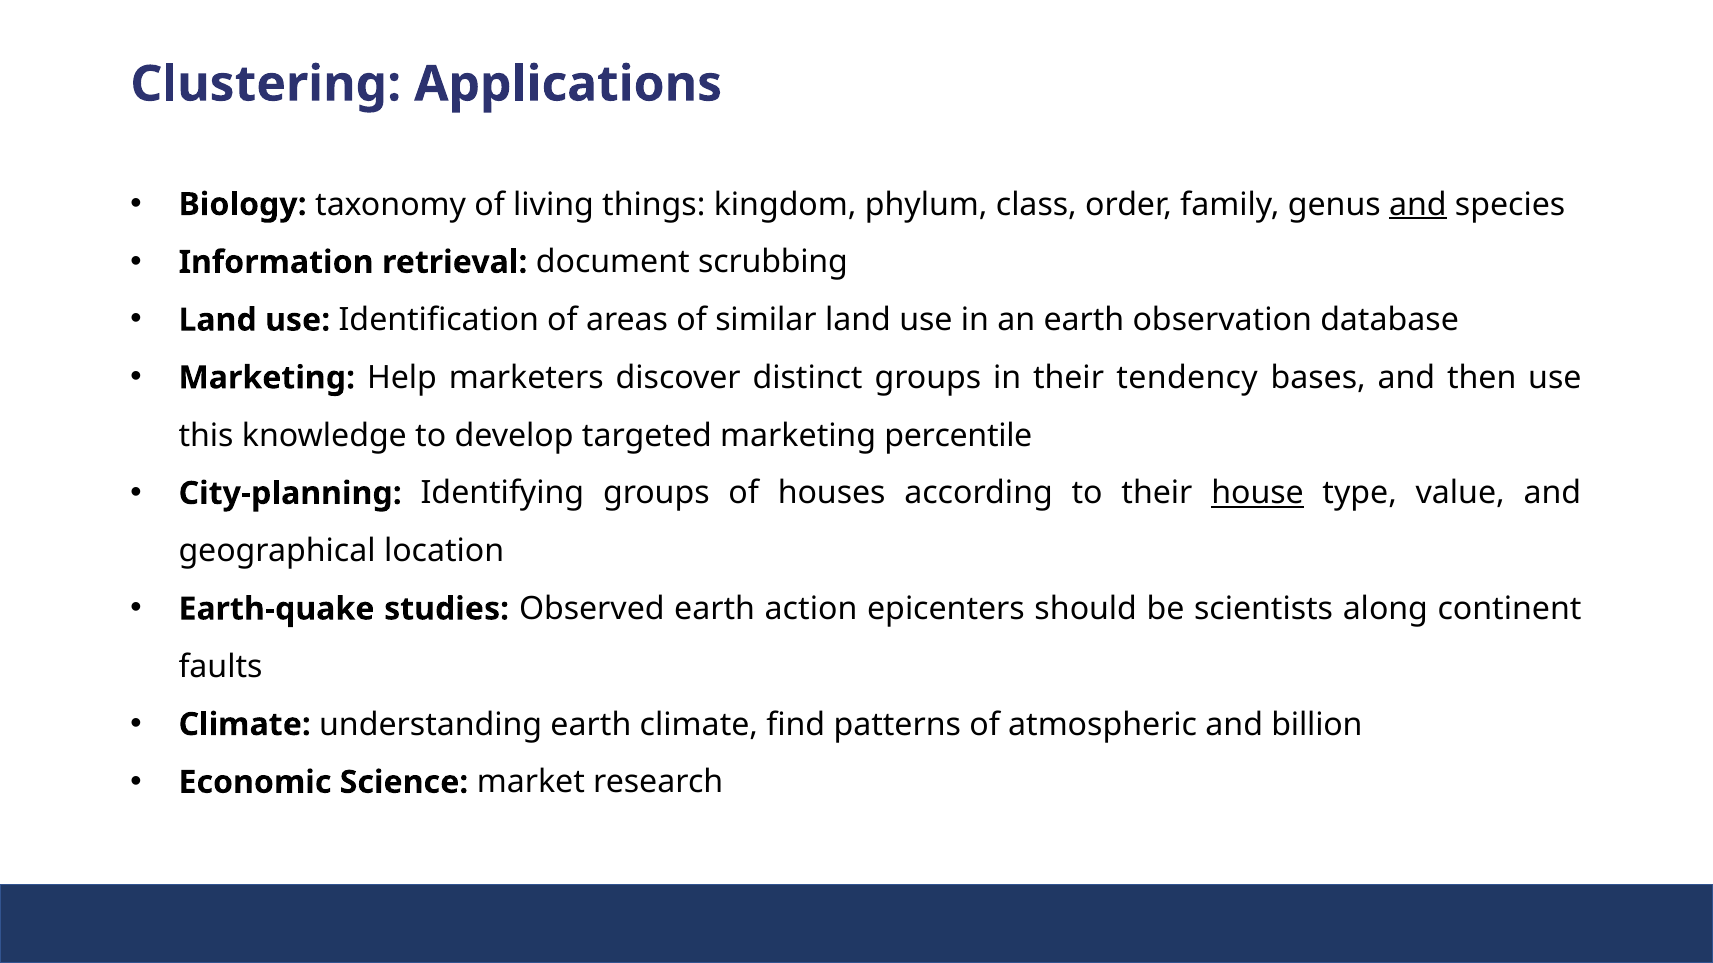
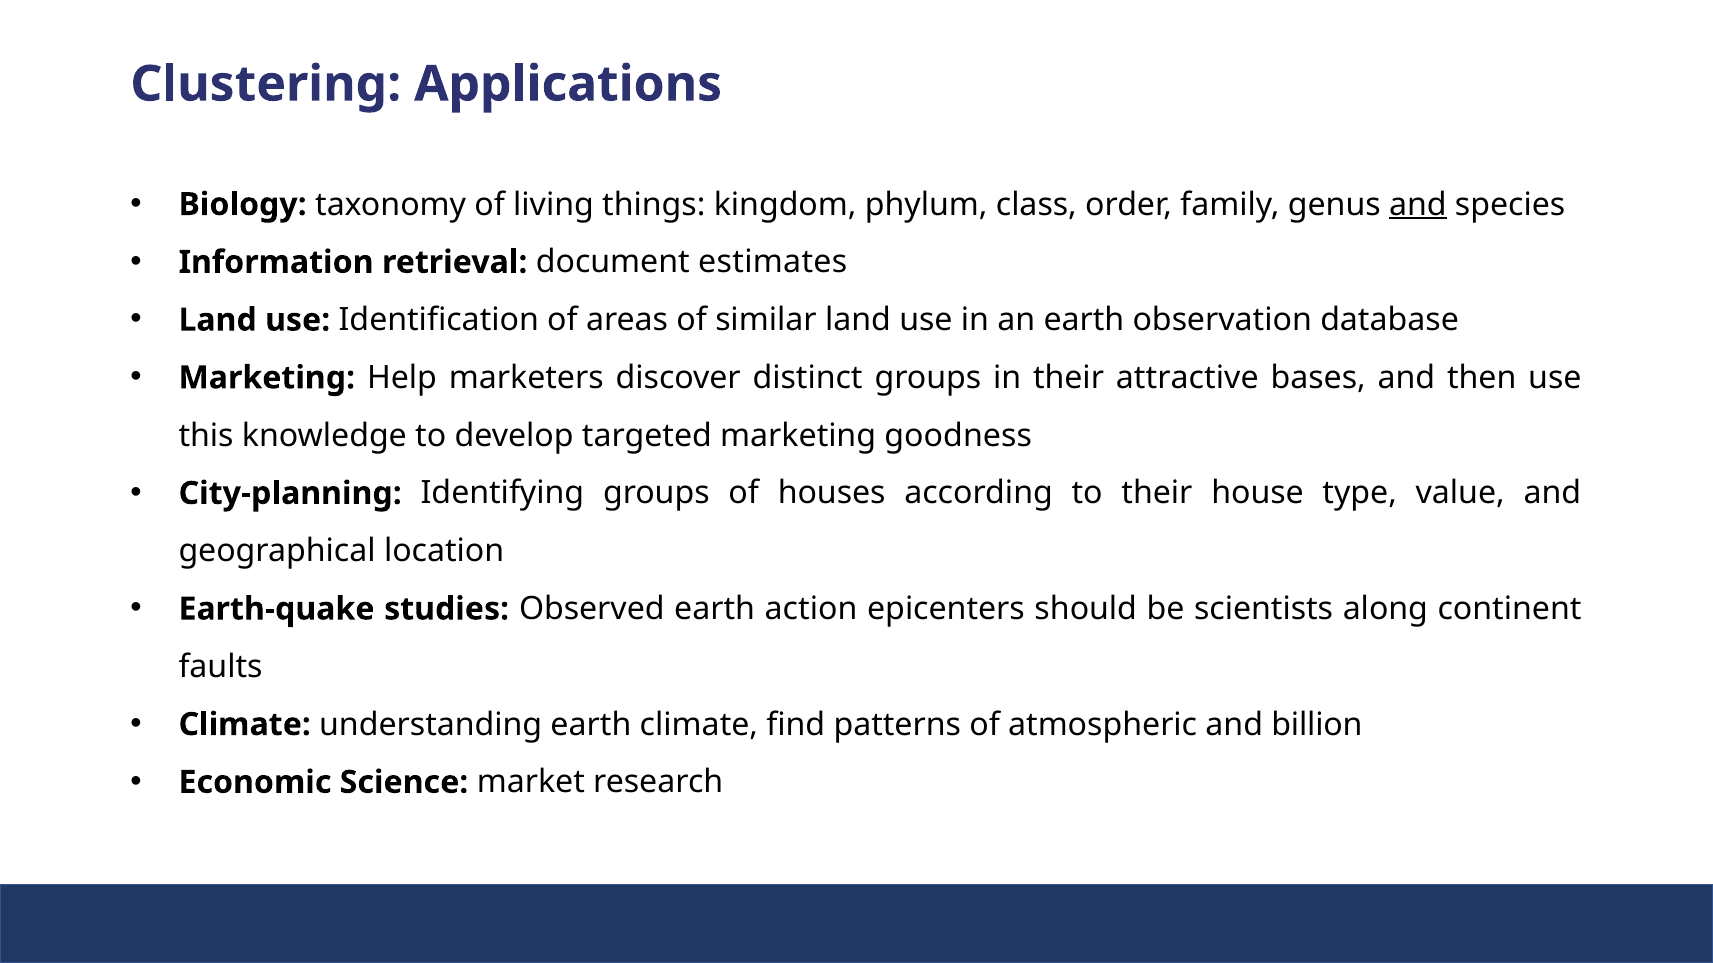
scrubbing: scrubbing -> estimates
tendency: tendency -> attractive
percentile: percentile -> goodness
house underline: present -> none
